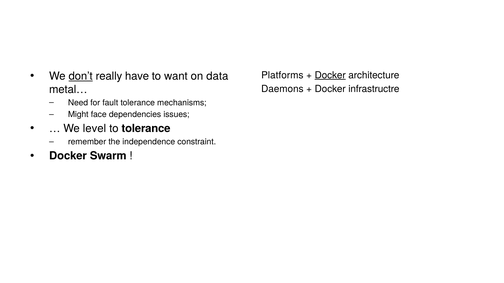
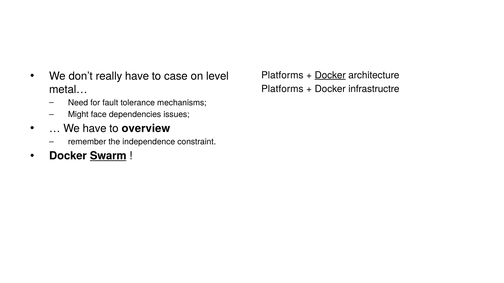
don’t underline: present -> none
want: want -> case
data: data -> level
Daemons at (282, 89): Daemons -> Platforms
We level: level -> have
to tolerance: tolerance -> overview
Swarm underline: none -> present
